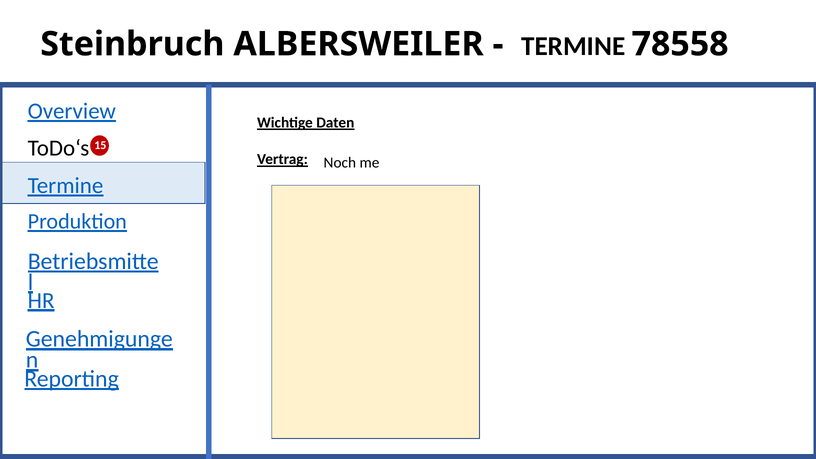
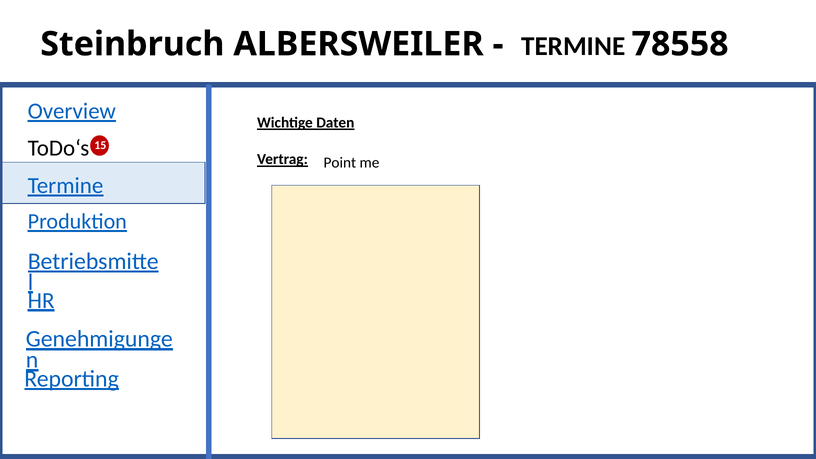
Noch: Noch -> Point
